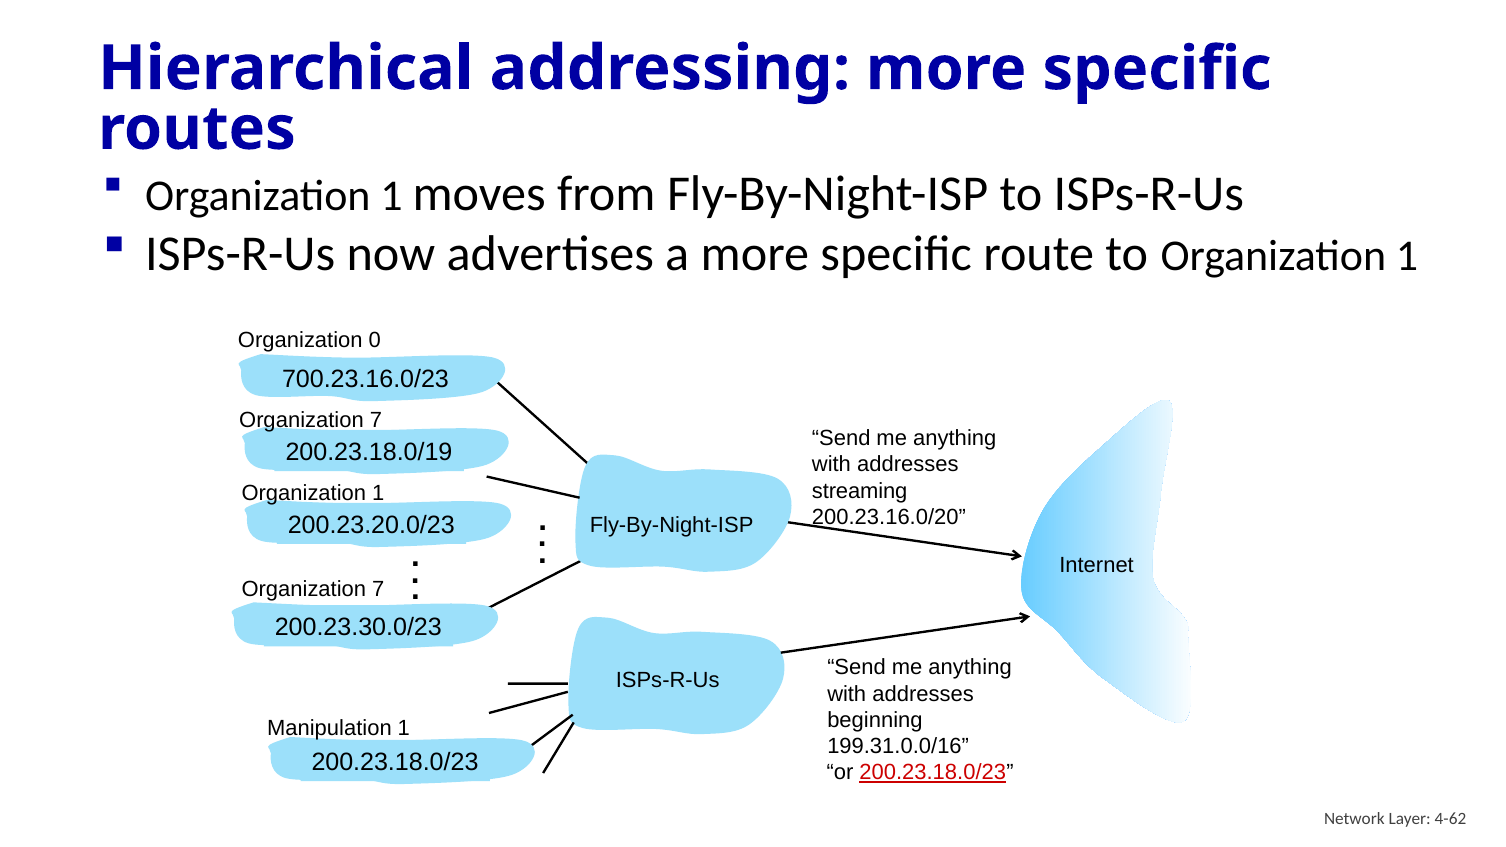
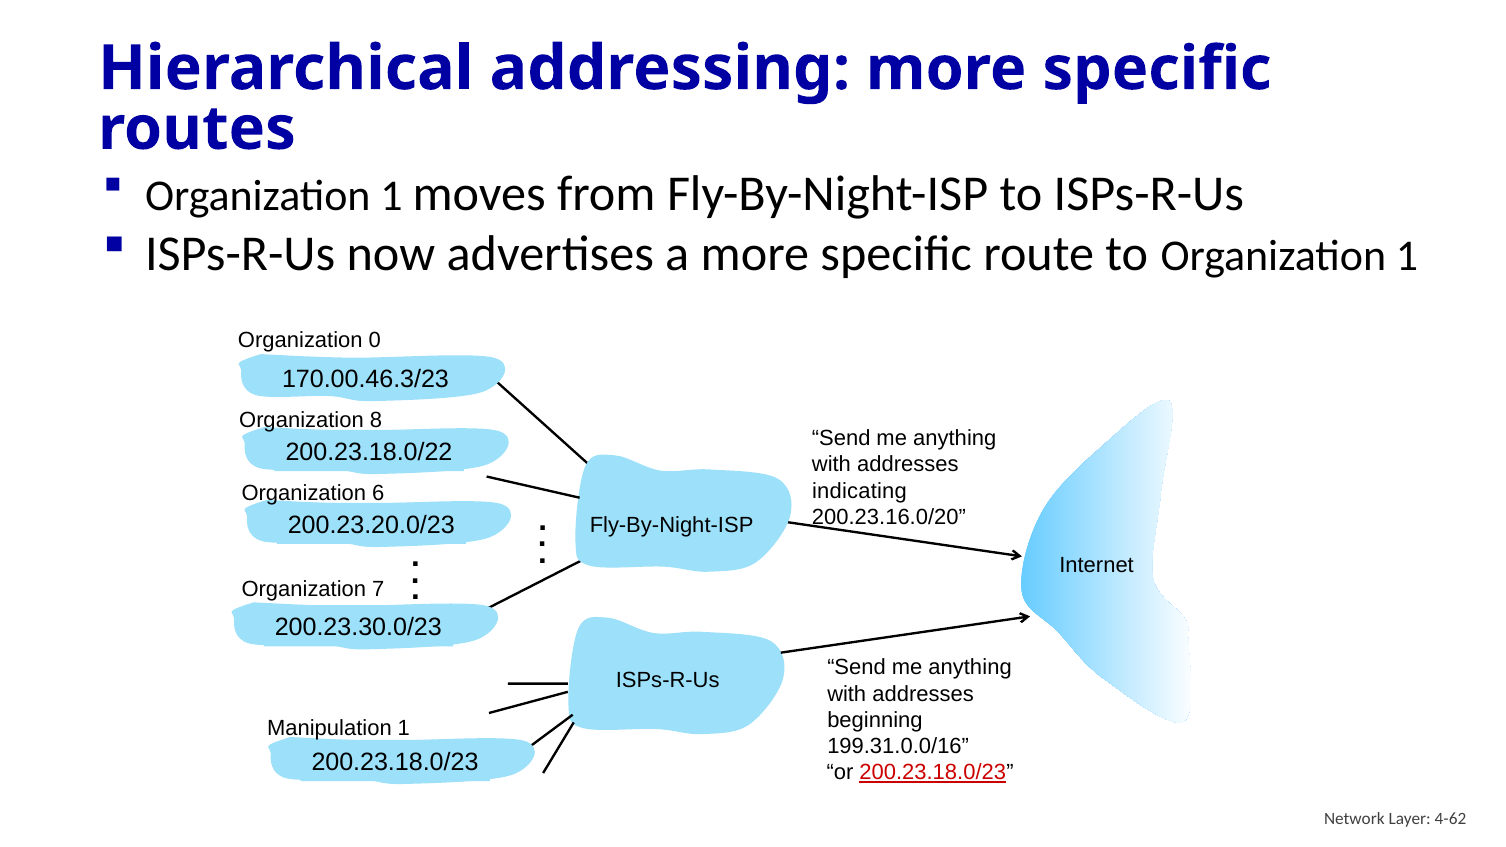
700.23.16.0/23: 700.23.16.0/23 -> 170.00.46.3/23
7 at (376, 421): 7 -> 8
200.23.18.0/19: 200.23.18.0/19 -> 200.23.18.0/22
streaming: streaming -> indicating
1 at (378, 494): 1 -> 6
